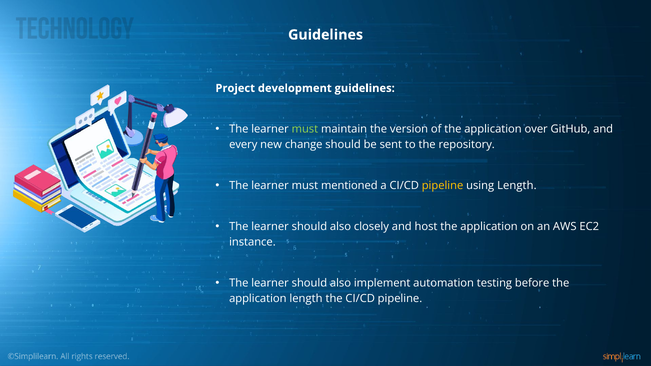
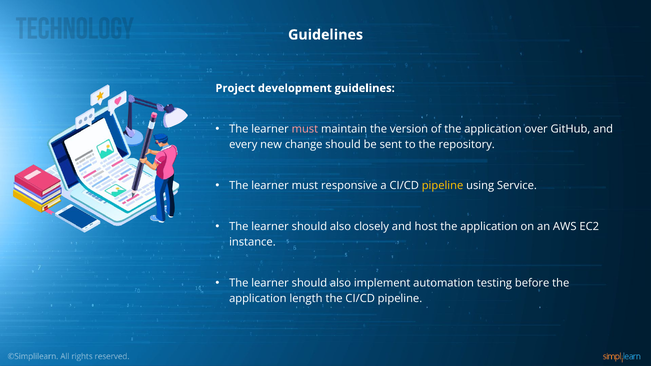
must at (305, 129) colour: light green -> pink
mentioned: mentioned -> responsive
using Length: Length -> Service
